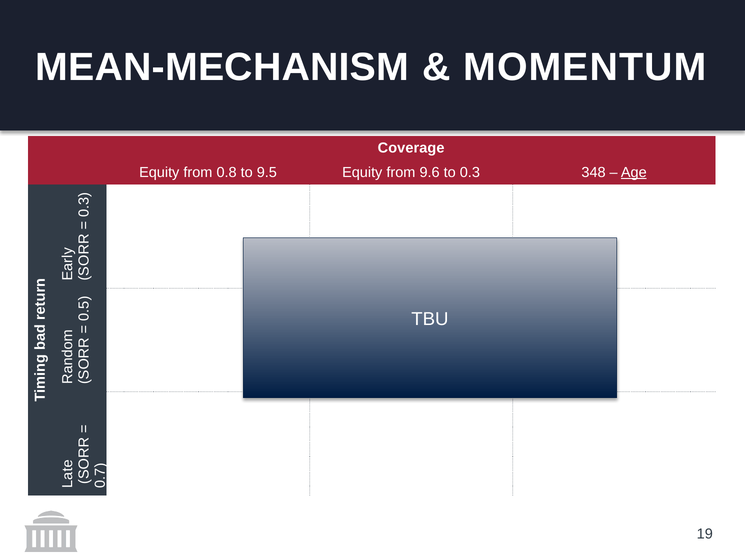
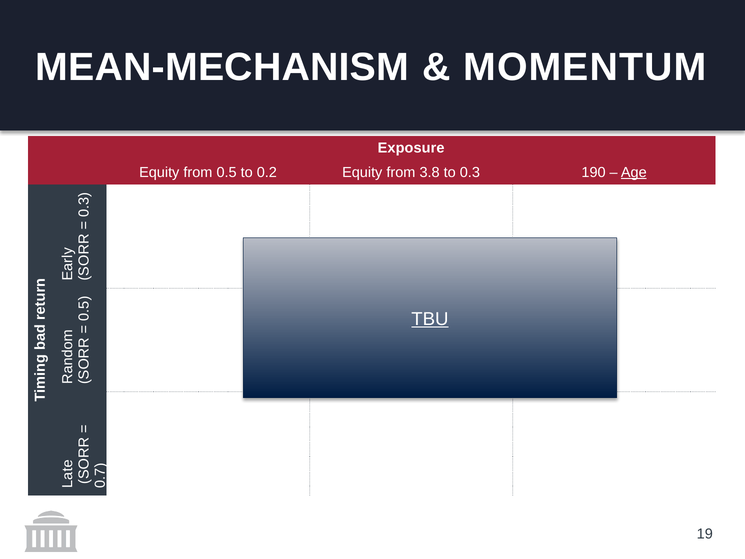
Coverage: Coverage -> Exposure
0.8: 0.8 -> 0.5
9.5: 9.5 -> 0.2
9.6: 9.6 -> 3.8
348: 348 -> 190
TBU underline: none -> present
